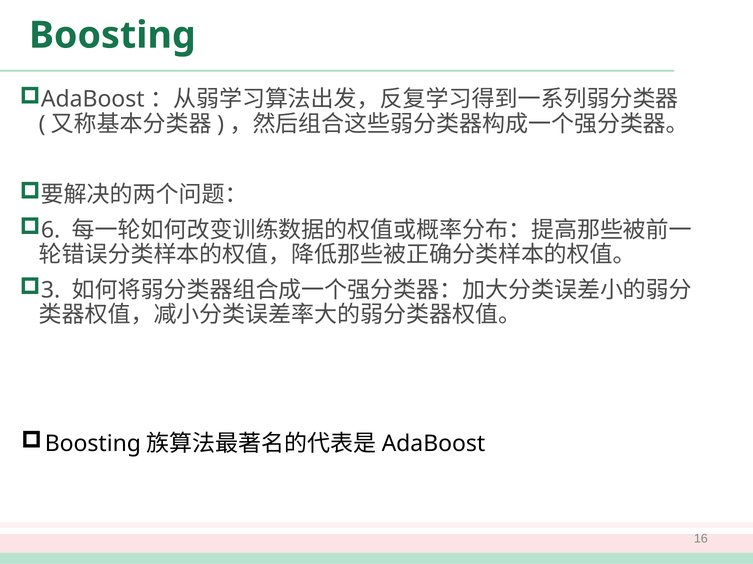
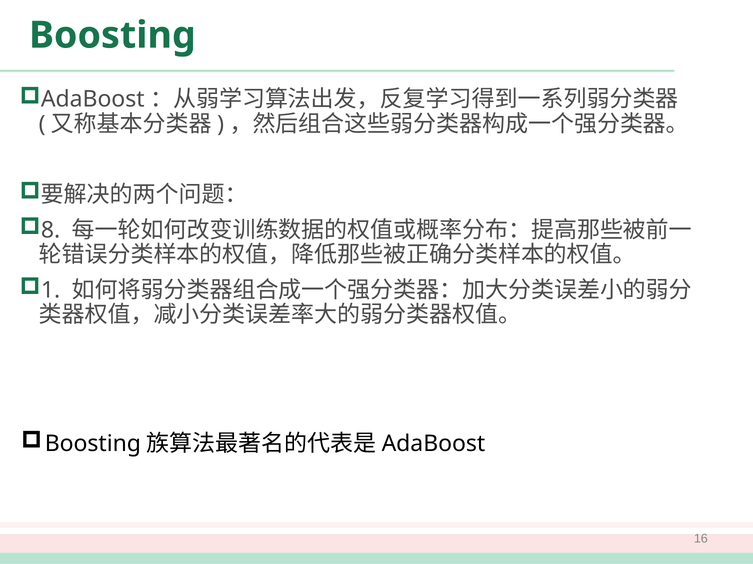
6: 6 -> 8
3: 3 -> 1
